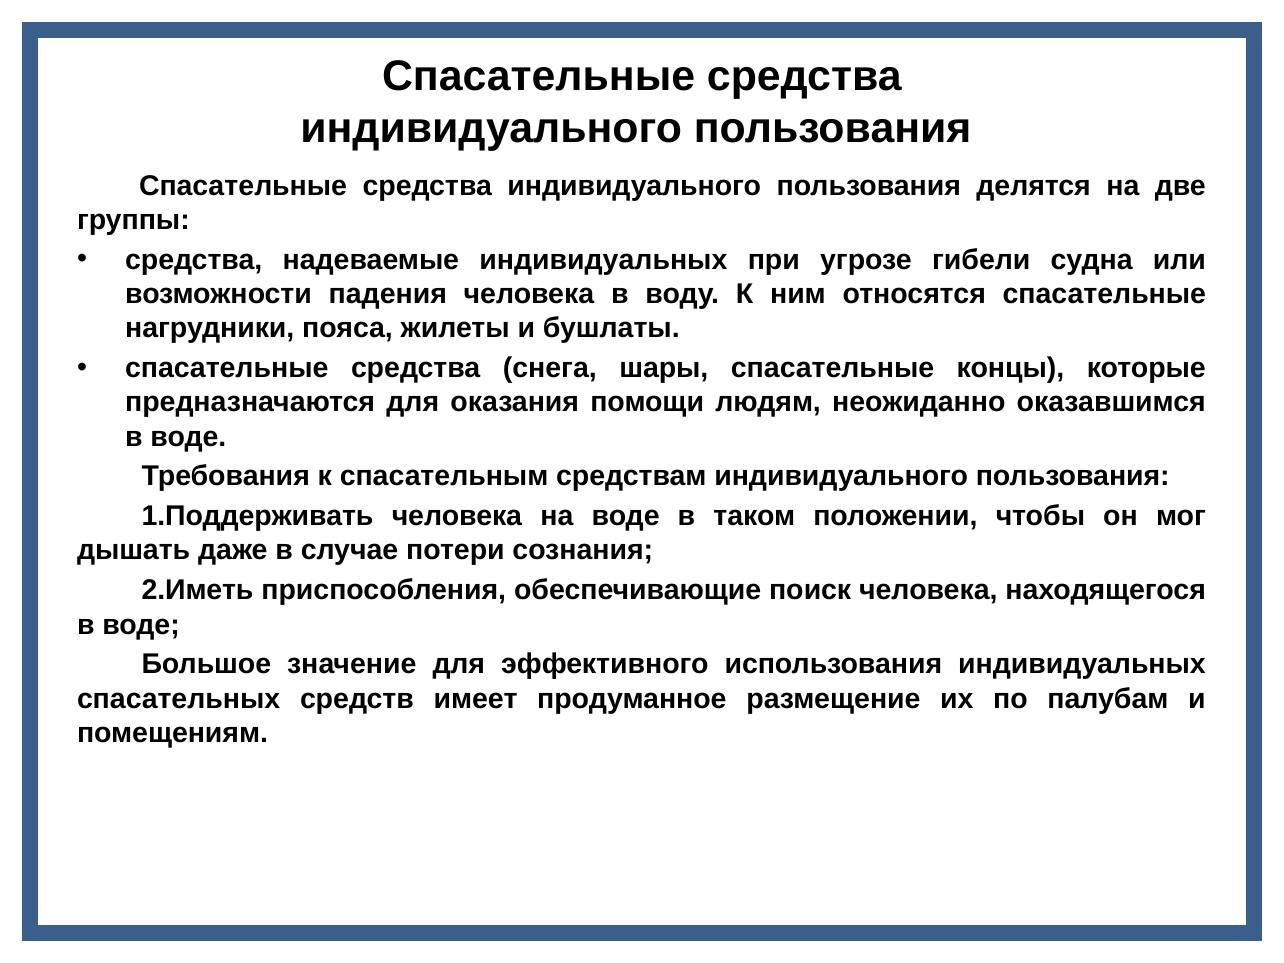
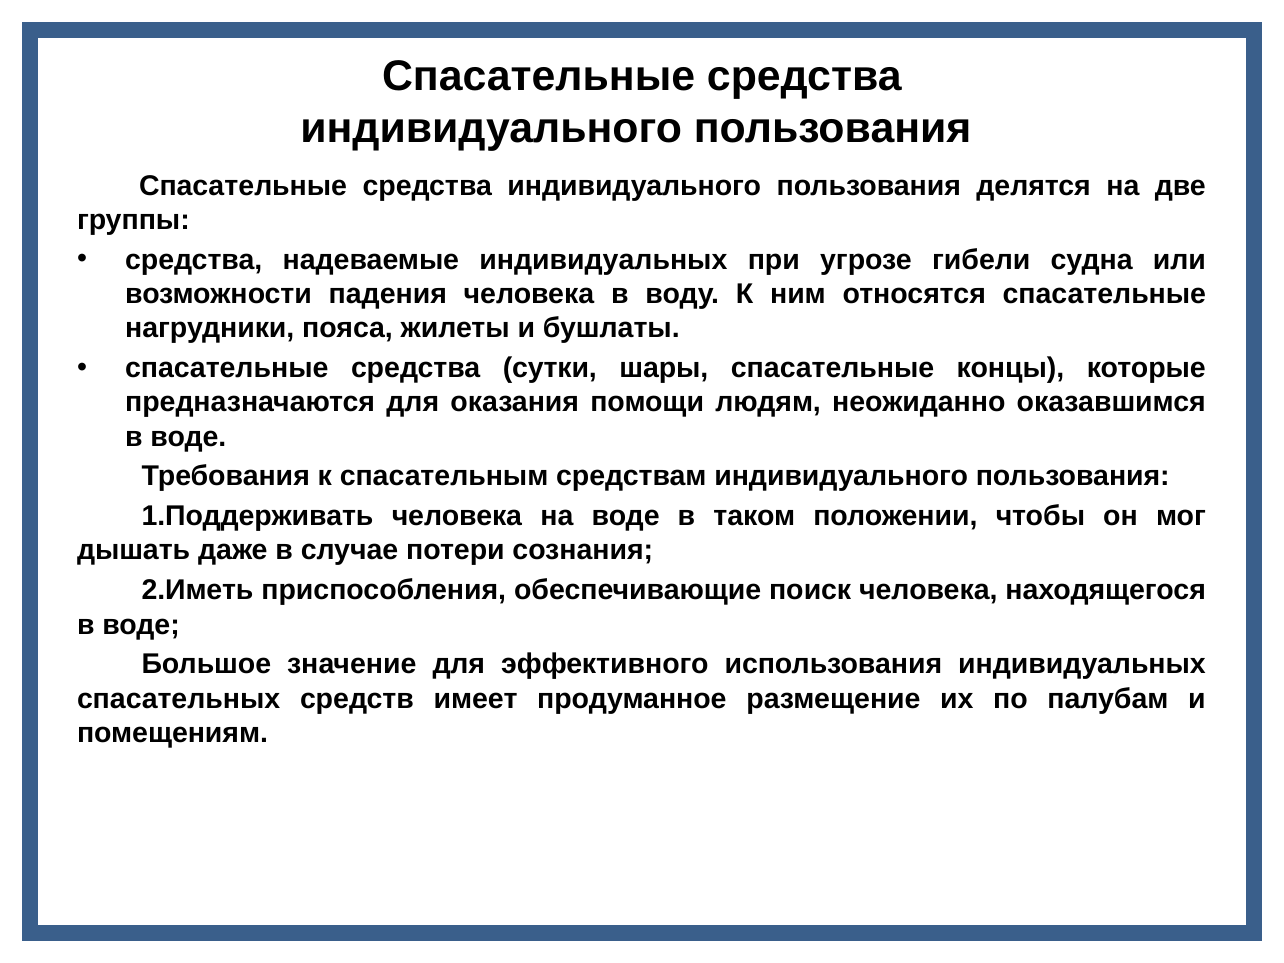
снега: снега -> сутки
